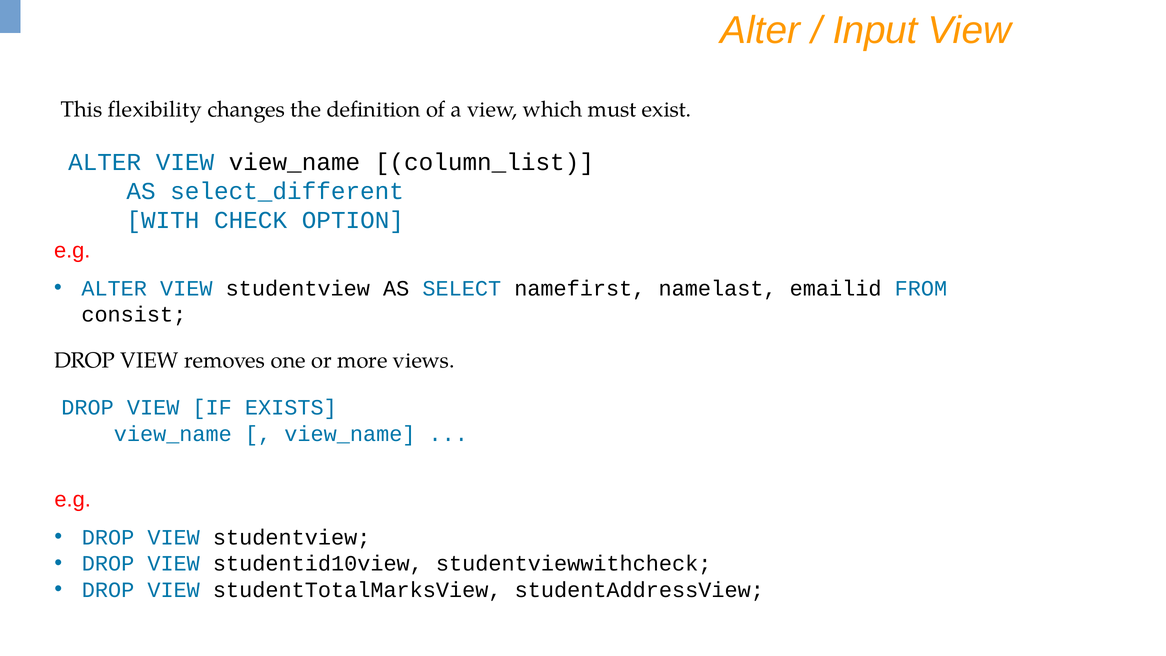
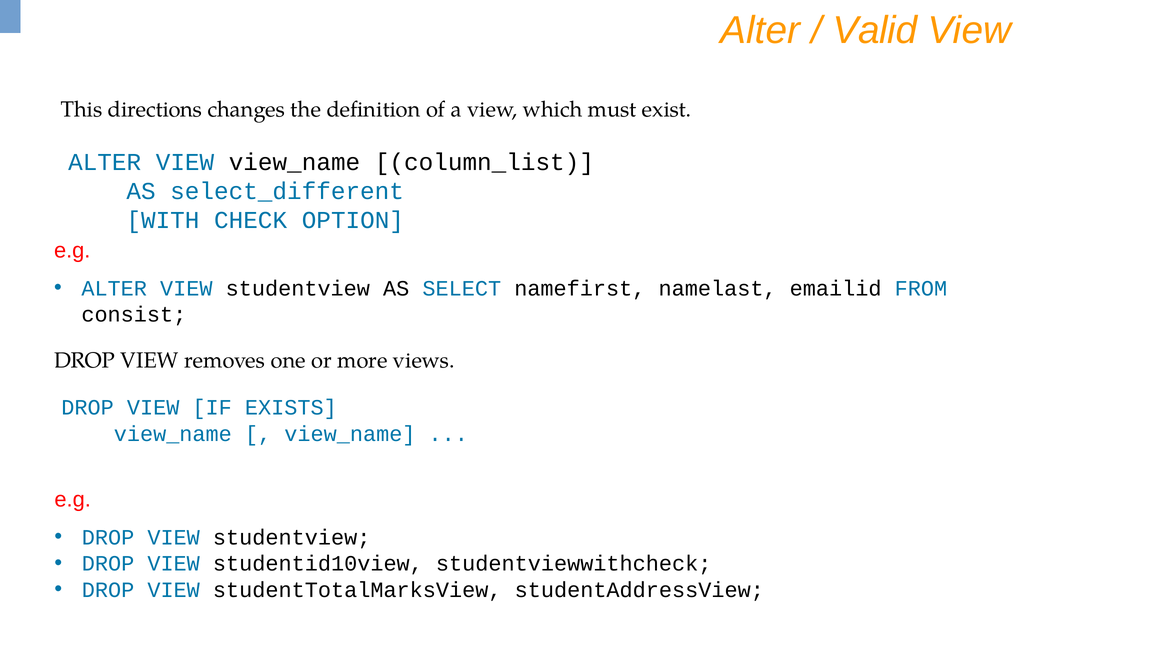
Input: Input -> Valid
flexibility: flexibility -> directions
